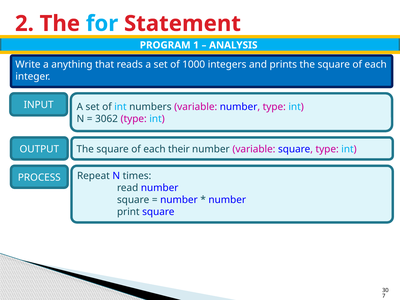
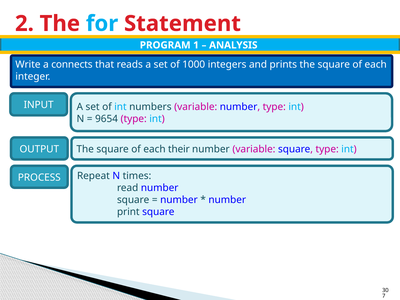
anything: anything -> connects
3062: 3062 -> 9654
